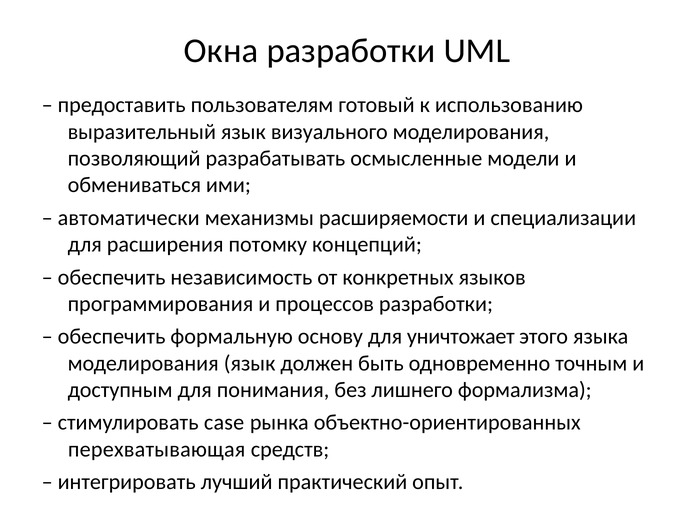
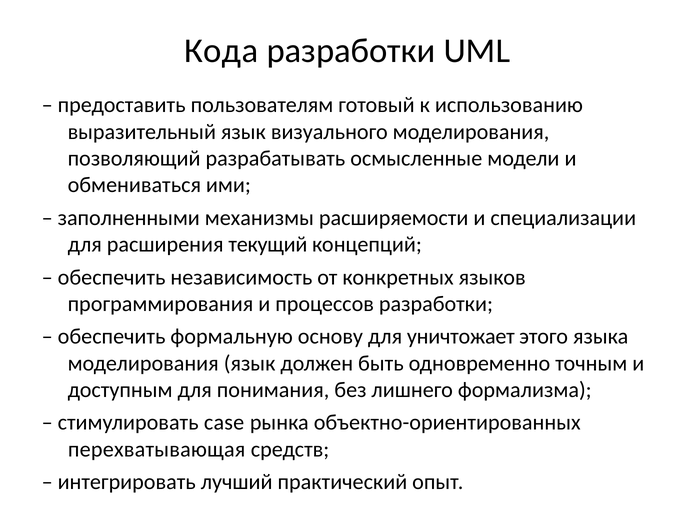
Окна: Окна -> Кода
автоматически: автоматически -> заполненными
потомку: потомку -> текущий
